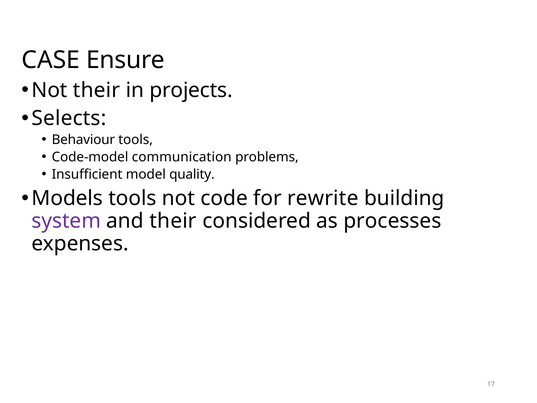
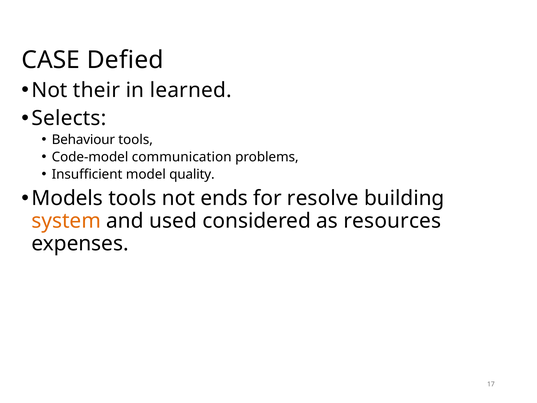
Ensure: Ensure -> Defied
projects: projects -> learned
code: code -> ends
rewrite: rewrite -> resolve
system colour: purple -> orange
and their: their -> used
processes: processes -> resources
